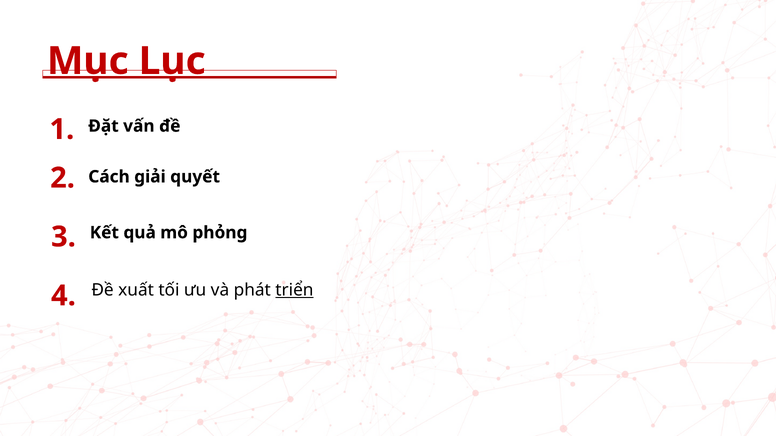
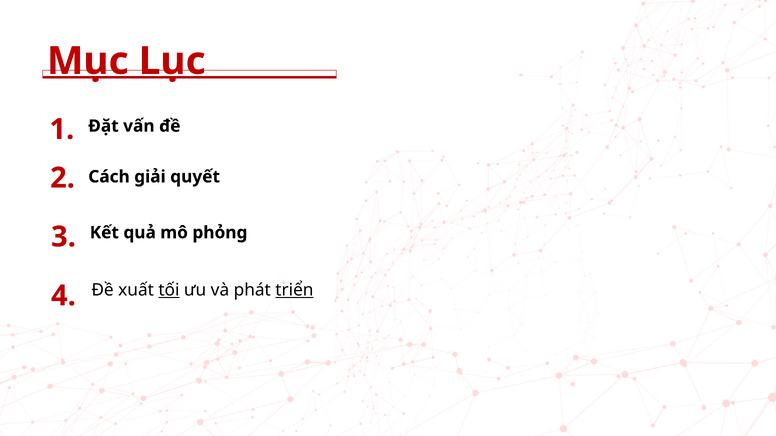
tối underline: none -> present
